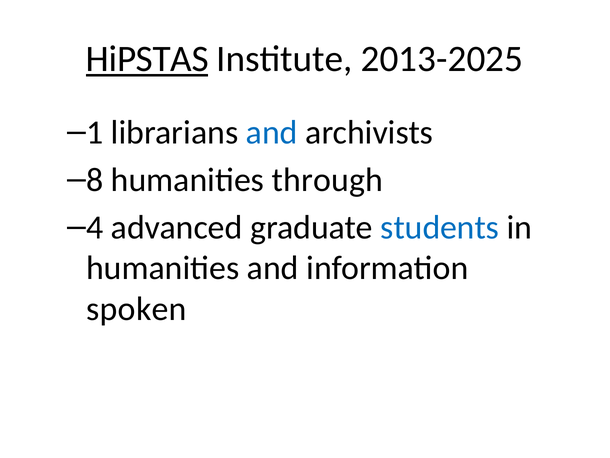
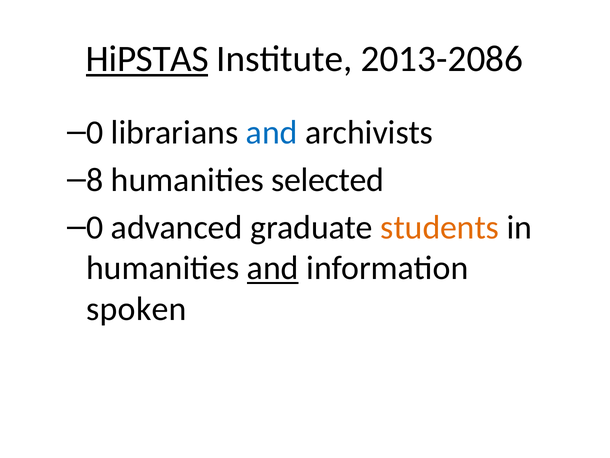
2013-2025: 2013-2025 -> 2013-2086
1 at (95, 132): 1 -> 0
through: through -> selected
4 at (95, 227): 4 -> 0
students colour: blue -> orange
and at (273, 268) underline: none -> present
